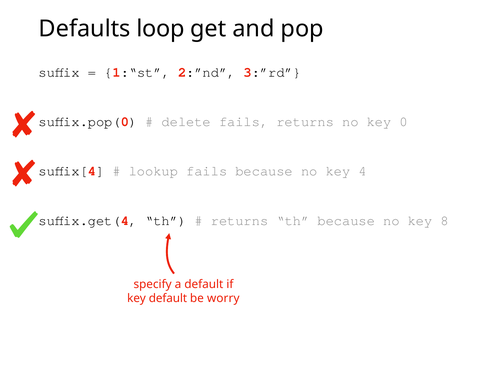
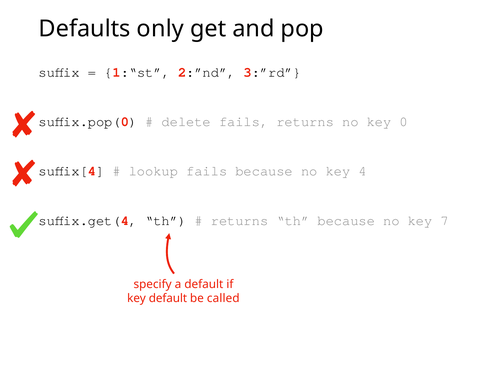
loop: loop -> only
8: 8 -> 7
worry: worry -> called
